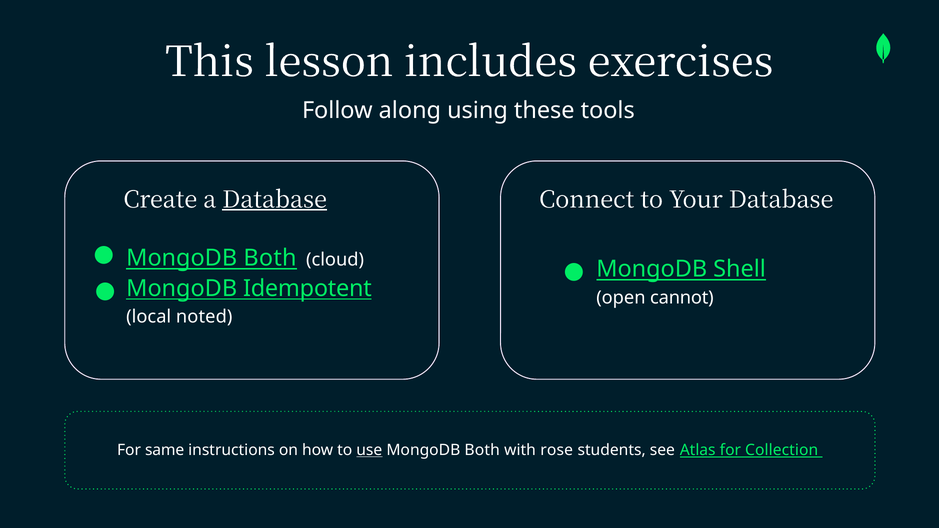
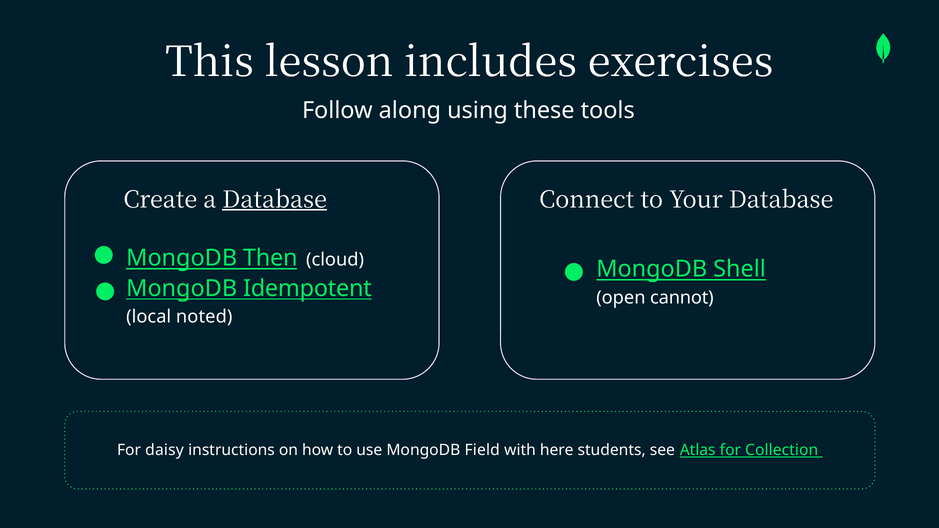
Both at (270, 258): Both -> Then
same: same -> daisy
use underline: present -> none
Both at (482, 450): Both -> Field
rose: rose -> here
